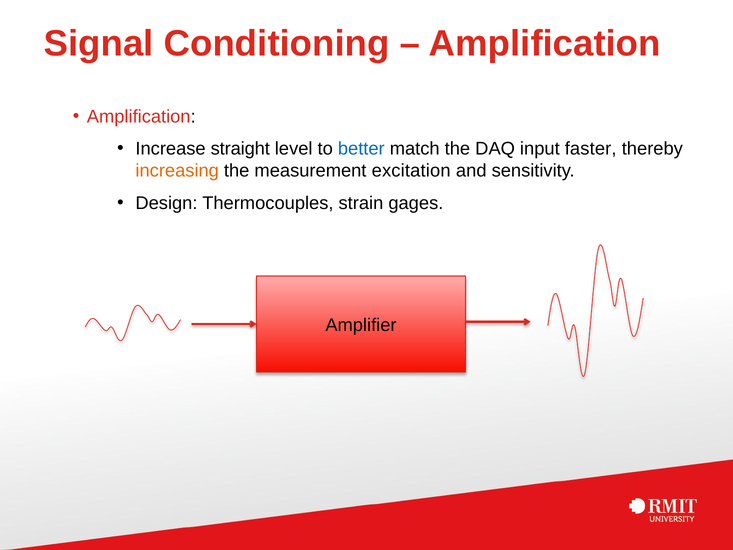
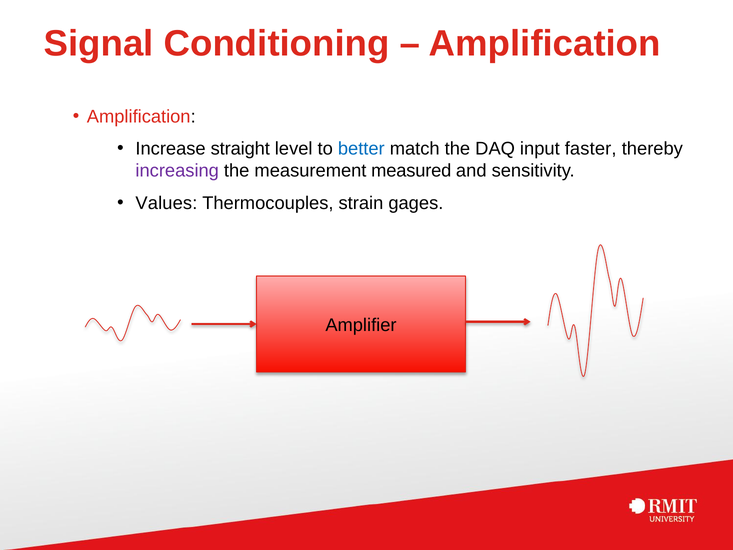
increasing colour: orange -> purple
excitation: excitation -> measured
Design: Design -> Values
